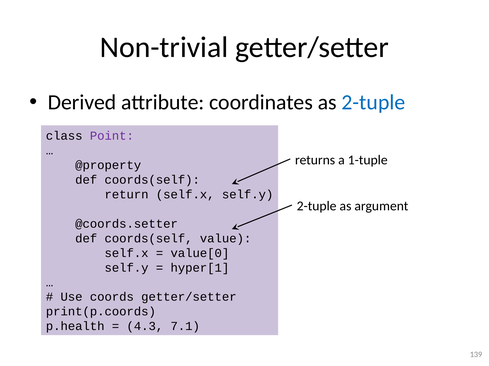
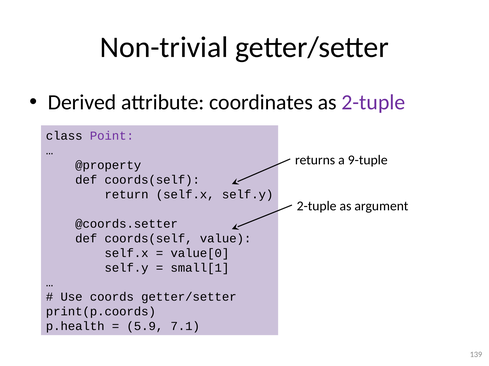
2-tuple at (373, 103) colour: blue -> purple
1-tuple: 1-tuple -> 9-tuple
hyper[1: hyper[1 -> small[1
4.3: 4.3 -> 5.9
